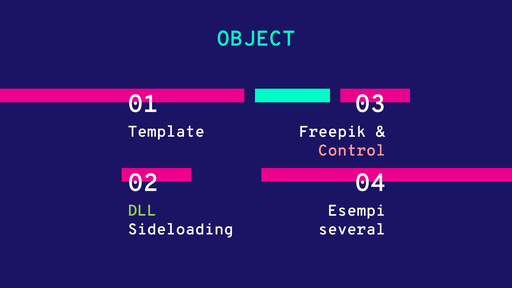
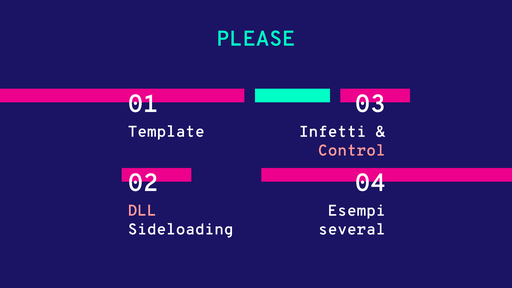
OBJECT: OBJECT -> PLEASE
Freepik: Freepik -> Infetti
DLL colour: light green -> pink
